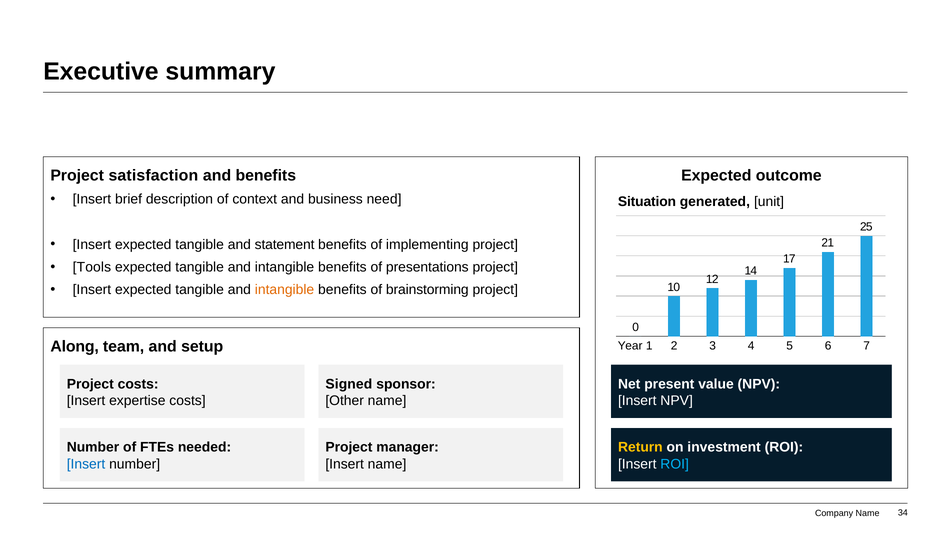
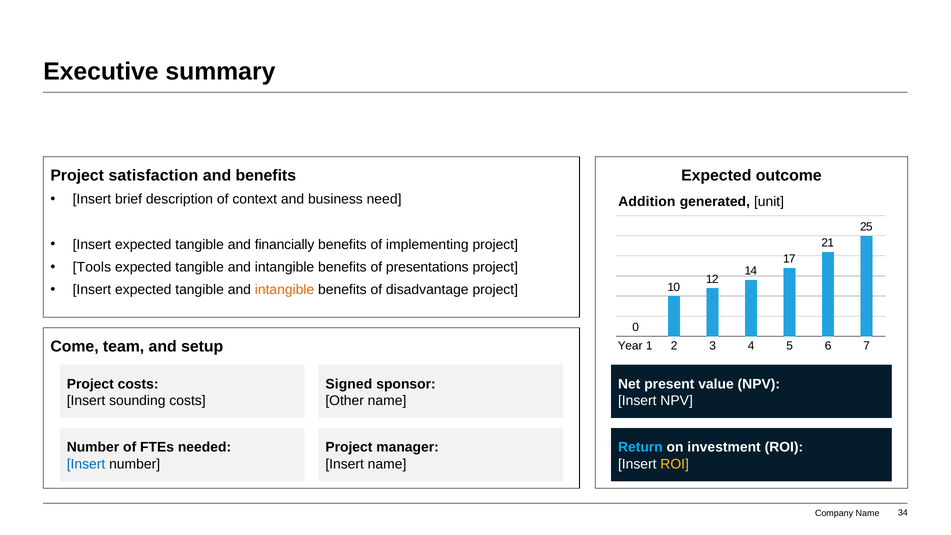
Situation: Situation -> Addition
statement: statement -> financially
brainstorming: brainstorming -> disadvantage
Along: Along -> Come
expertise: expertise -> sounding
Return colour: yellow -> light blue
ROI at (675, 464) colour: light blue -> yellow
